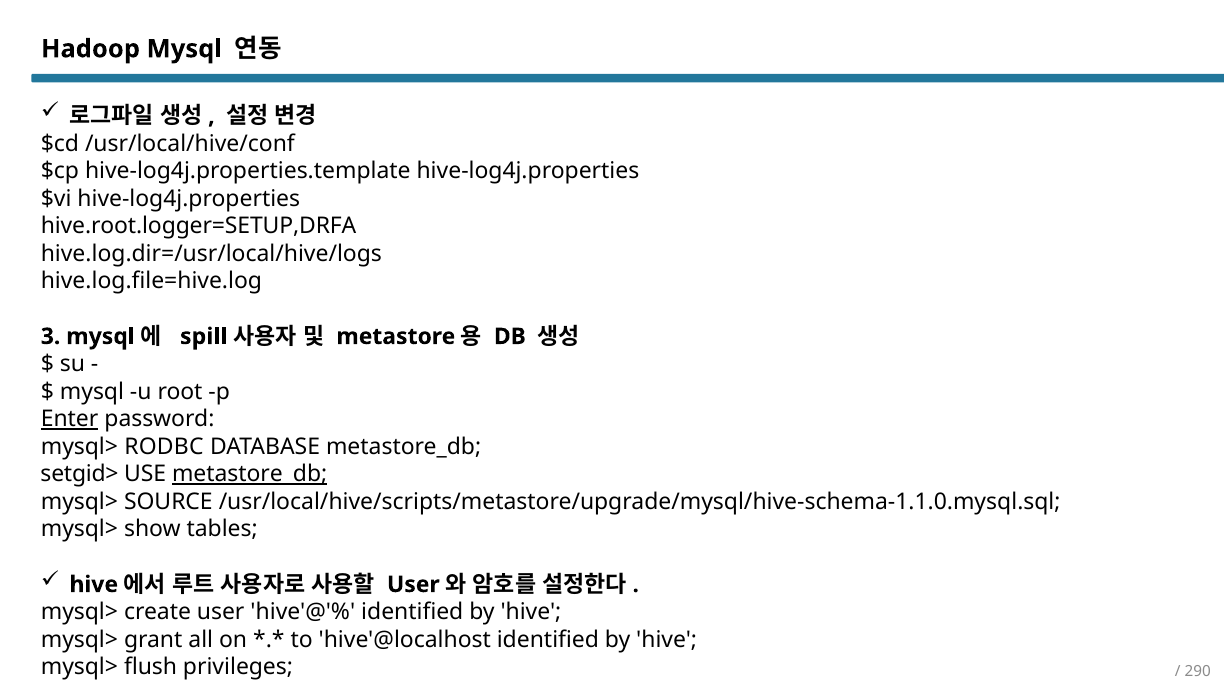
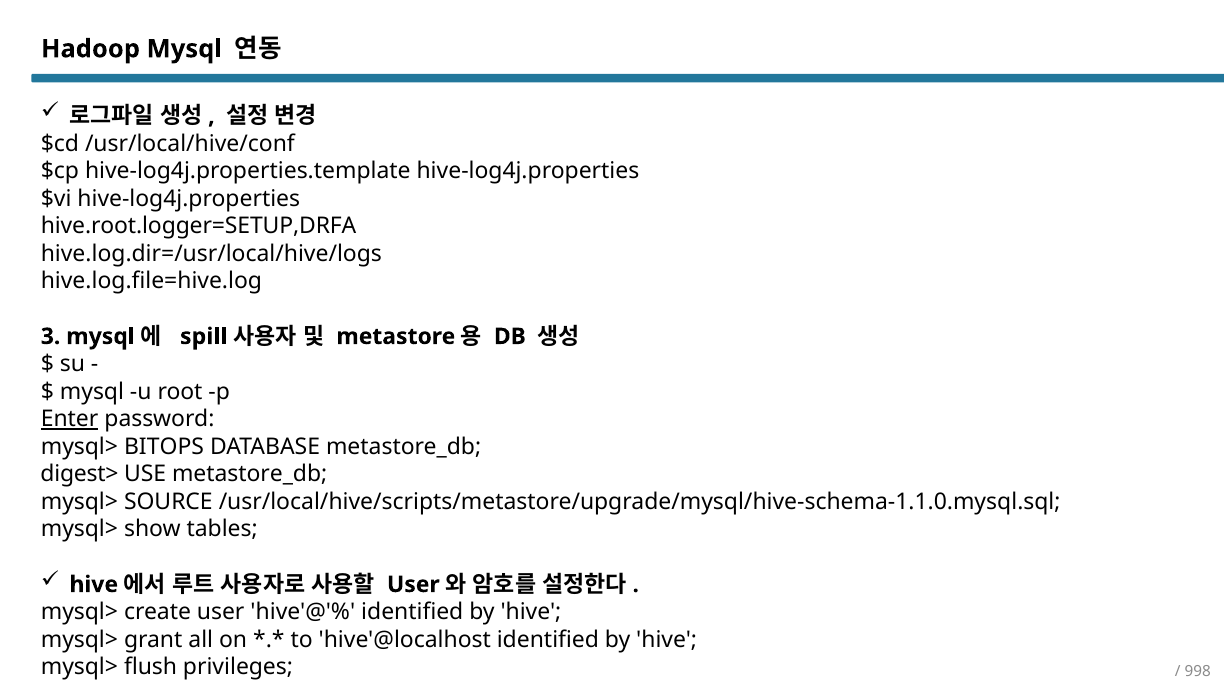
RODBC: RODBC -> BITOPS
setgid>: setgid> -> digest>
metastore_db at (250, 474) underline: present -> none
290: 290 -> 998
